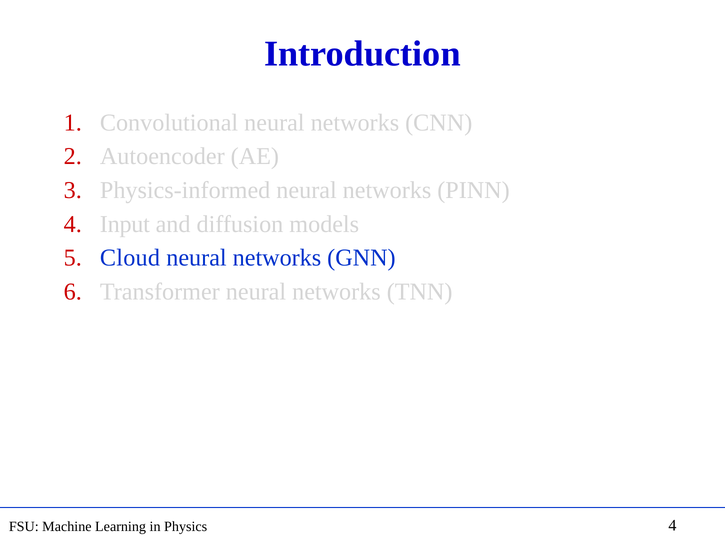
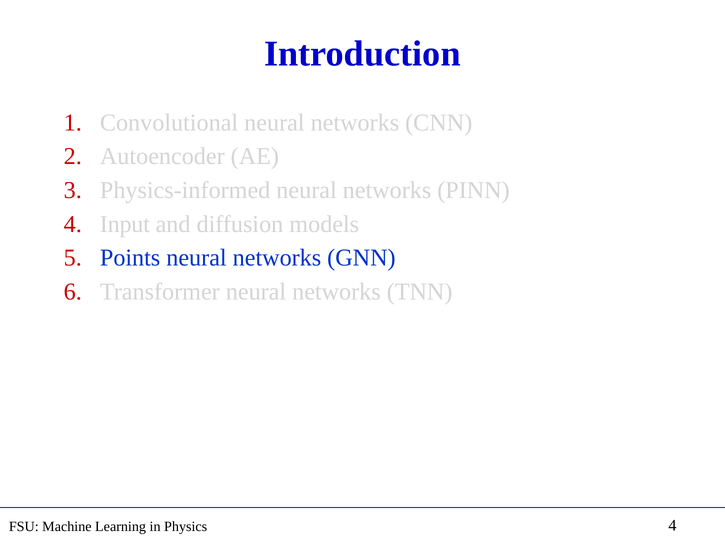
Cloud: Cloud -> Points
